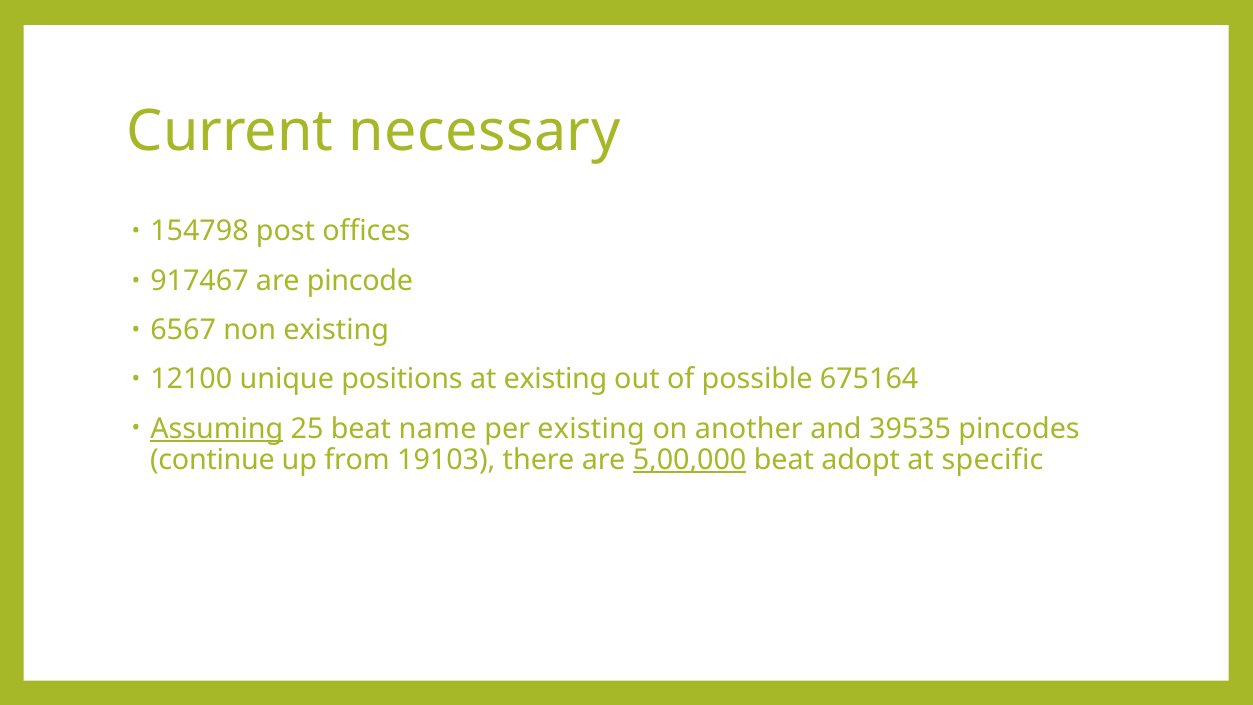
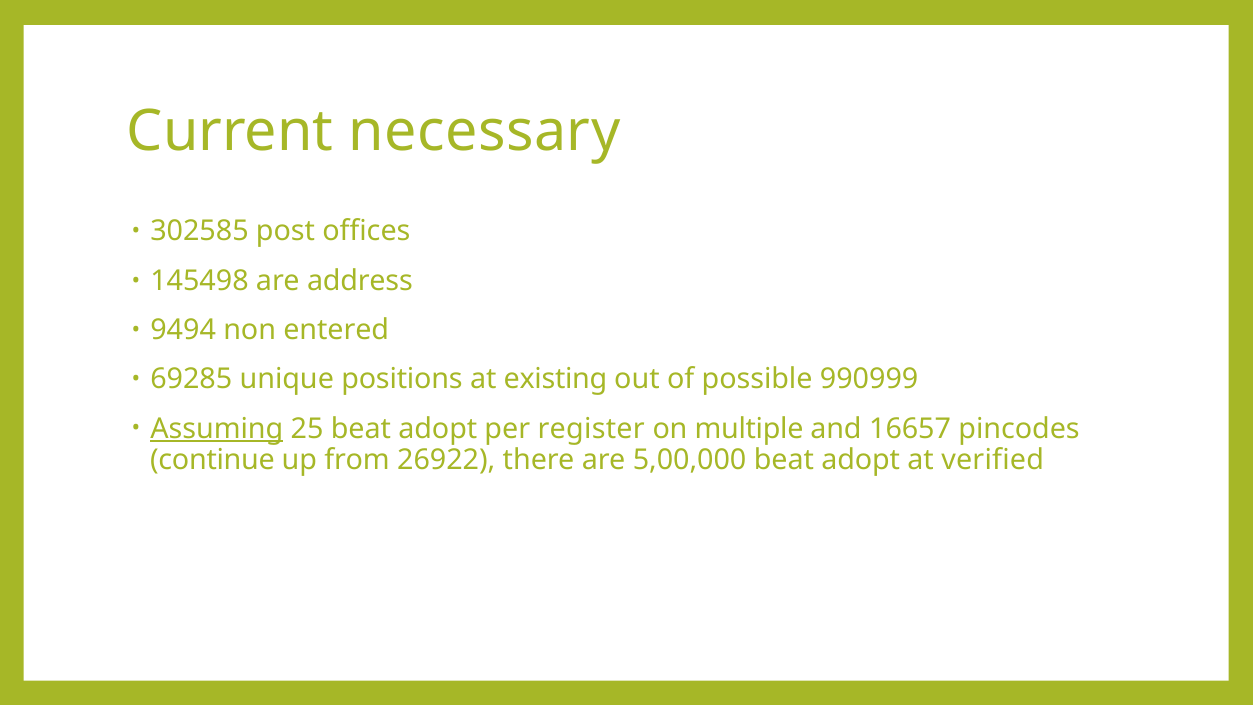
154798: 154798 -> 302585
917467: 917467 -> 145498
pincode: pincode -> address
6567: 6567 -> 9494
non existing: existing -> entered
12100: 12100 -> 69285
675164: 675164 -> 990999
25 beat name: name -> adopt
per existing: existing -> register
another: another -> multiple
39535: 39535 -> 16657
19103: 19103 -> 26922
5,00,000 underline: present -> none
specific: specific -> verified
